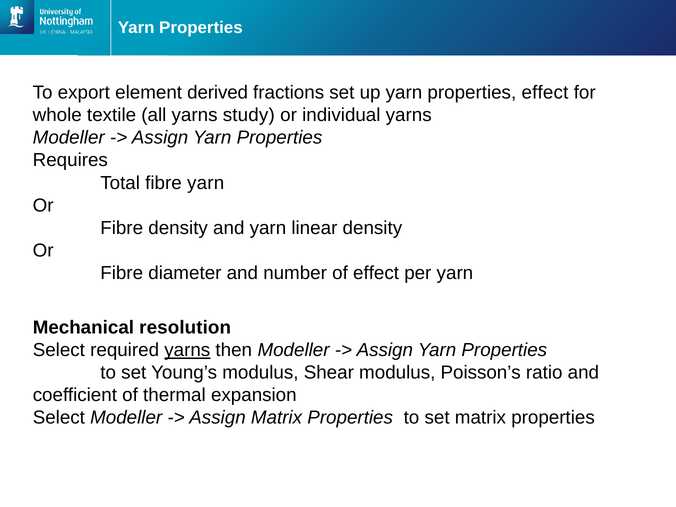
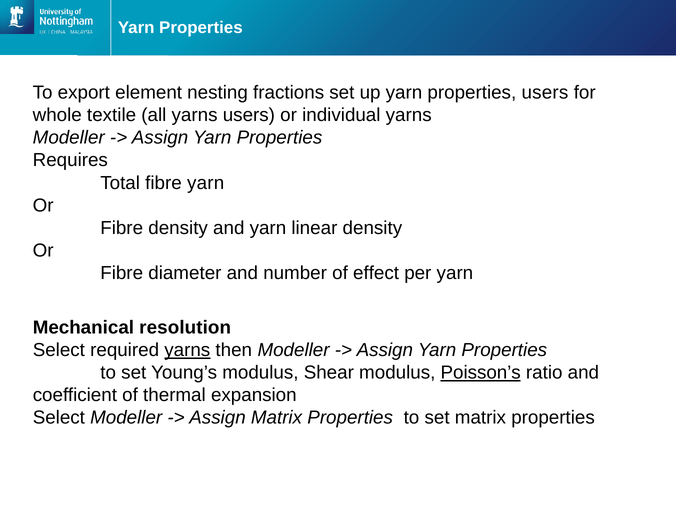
derived: derived -> nesting
properties effect: effect -> users
yarns study: study -> users
Poisson’s underline: none -> present
